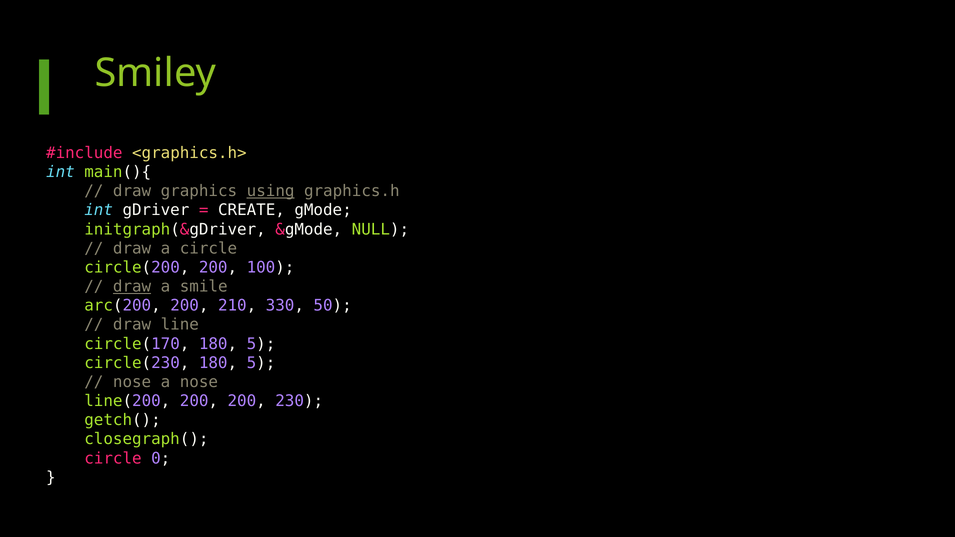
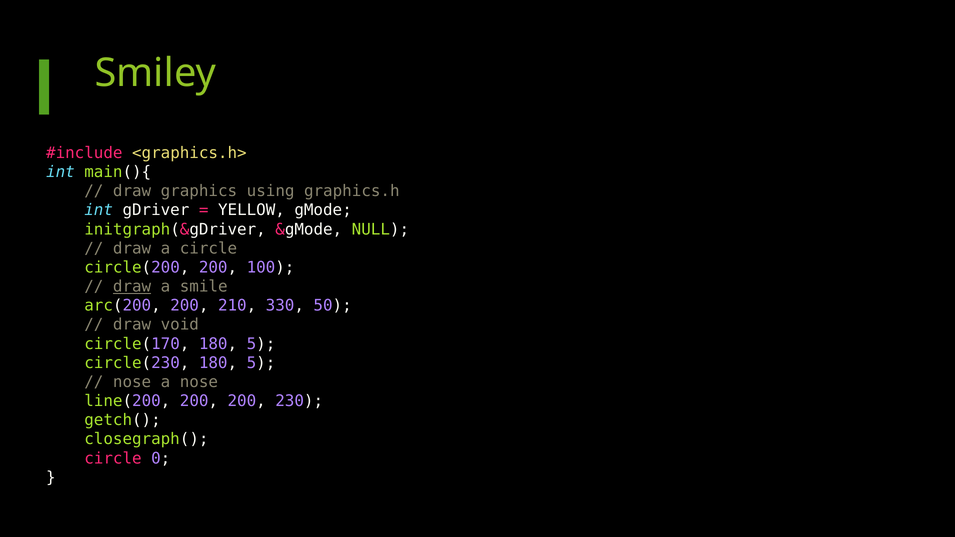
using underline: present -> none
CREATE: CREATE -> YELLOW
line: line -> void
